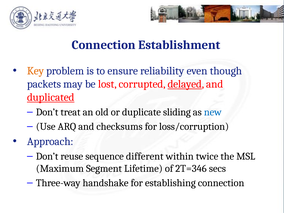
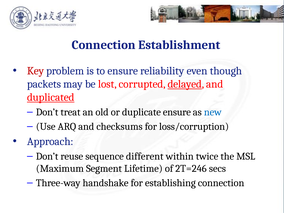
Key colour: orange -> red
duplicate sliding: sliding -> ensure
2T=346: 2T=346 -> 2T=246
